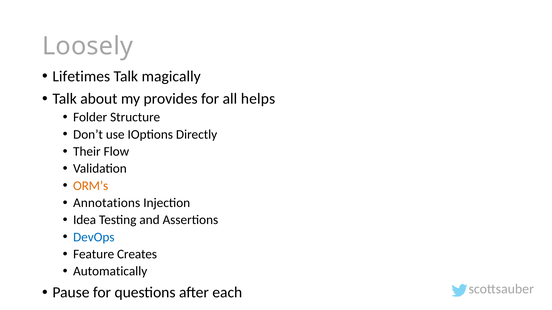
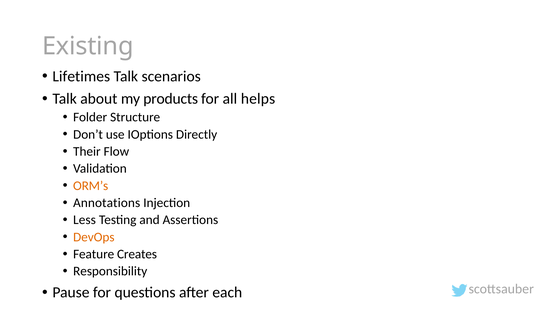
Loosely: Loosely -> Existing
magically: magically -> scenarios
provides: provides -> products
Idea: Idea -> Less
DevOps colour: blue -> orange
Automatically: Automatically -> Responsibility
